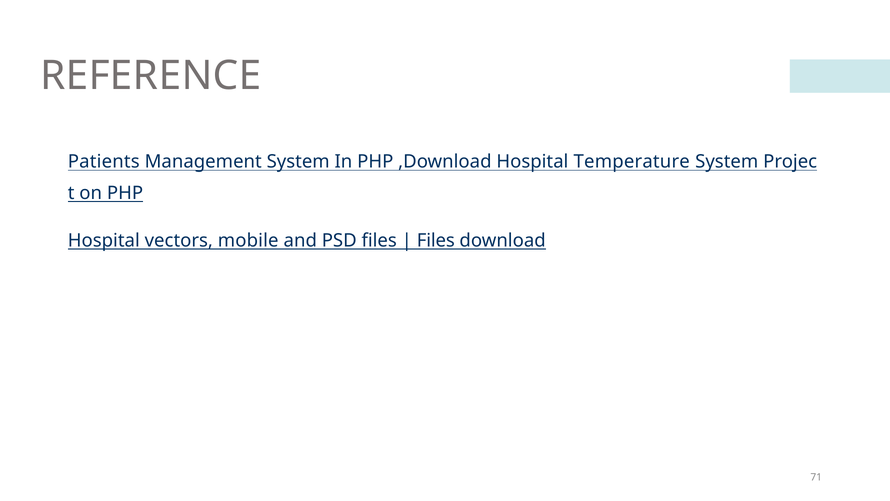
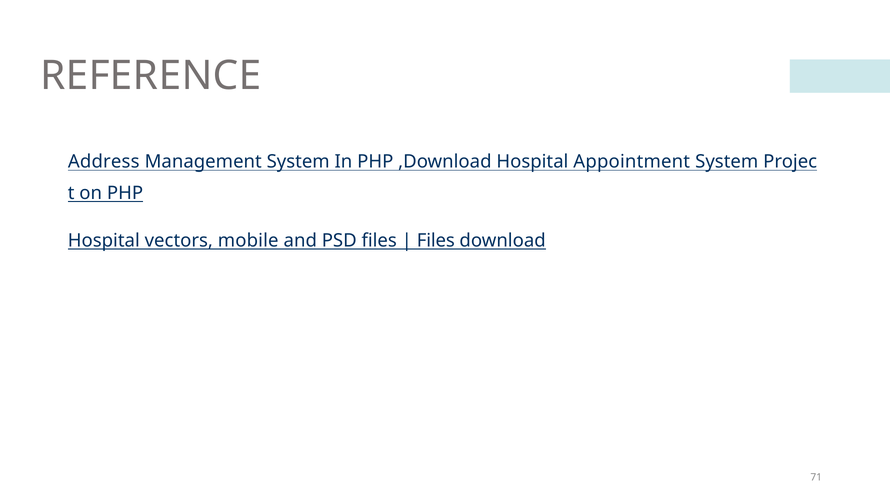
Patients: Patients -> Address
Temperature: Temperature -> Appointment
